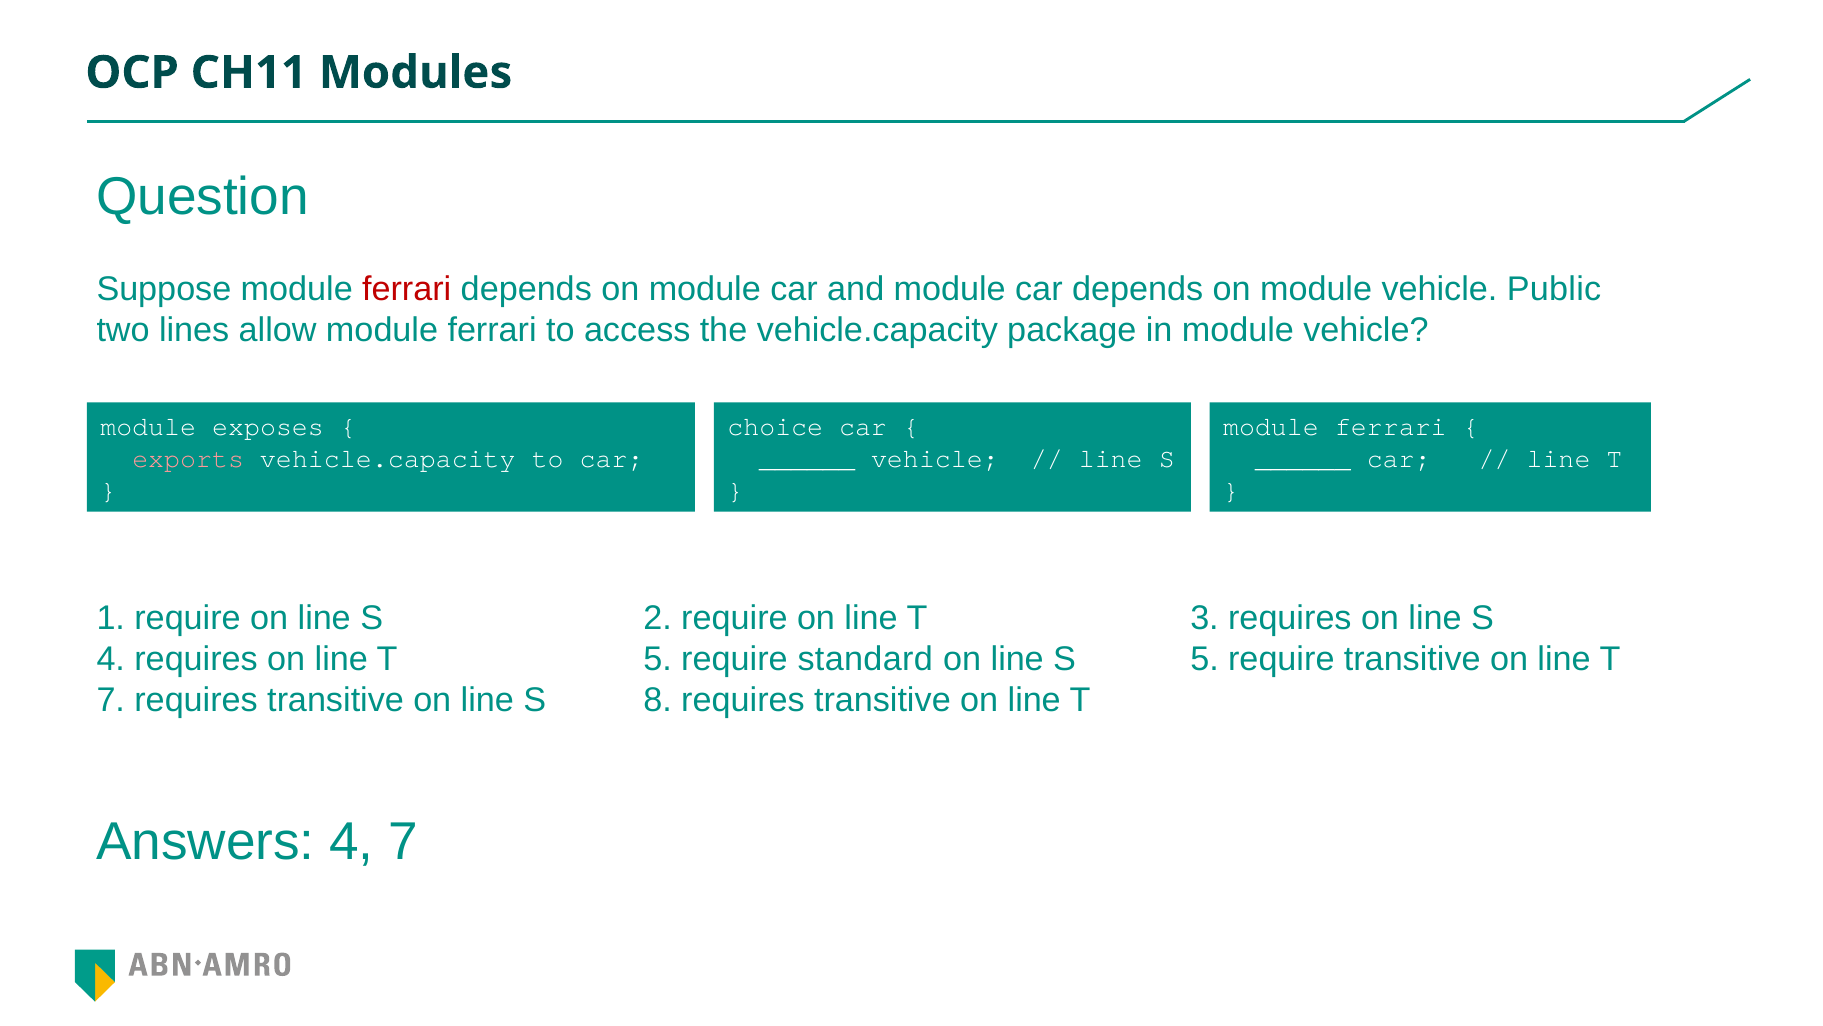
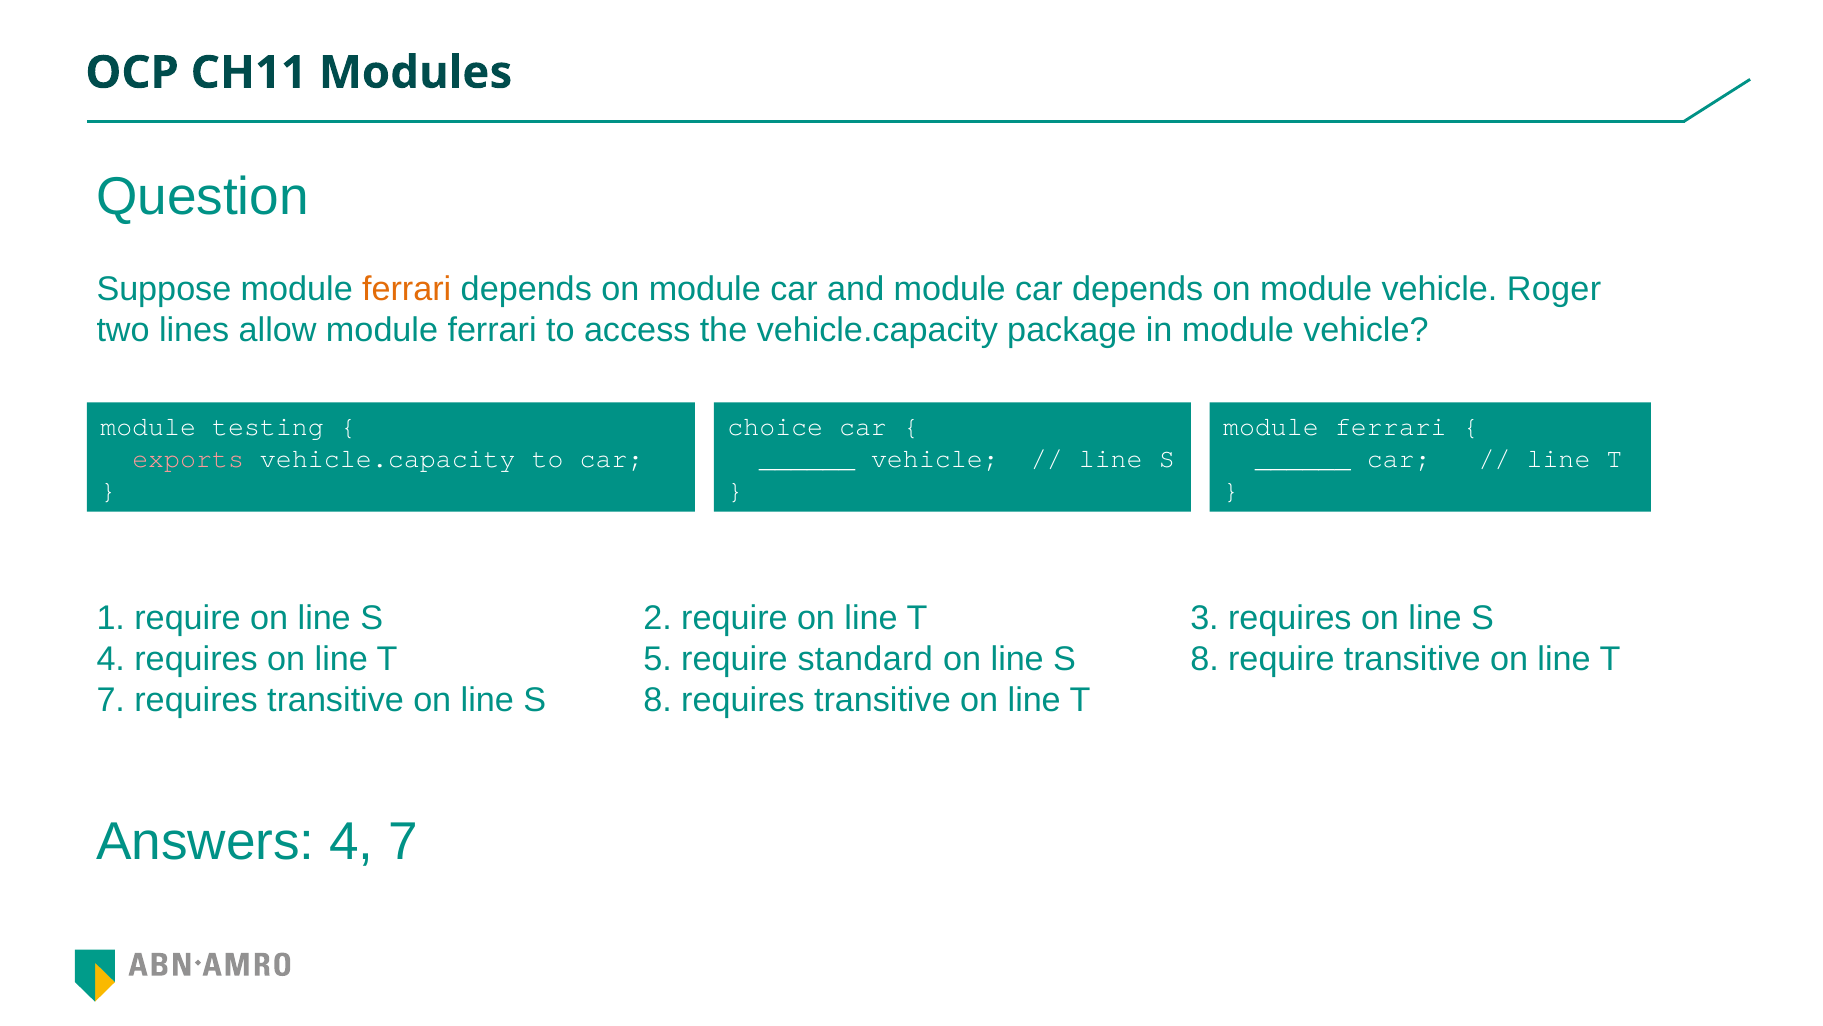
ferrari at (407, 289) colour: red -> orange
Public: Public -> Roger
exposes: exposes -> testing
5 at (1205, 659): 5 -> 8
